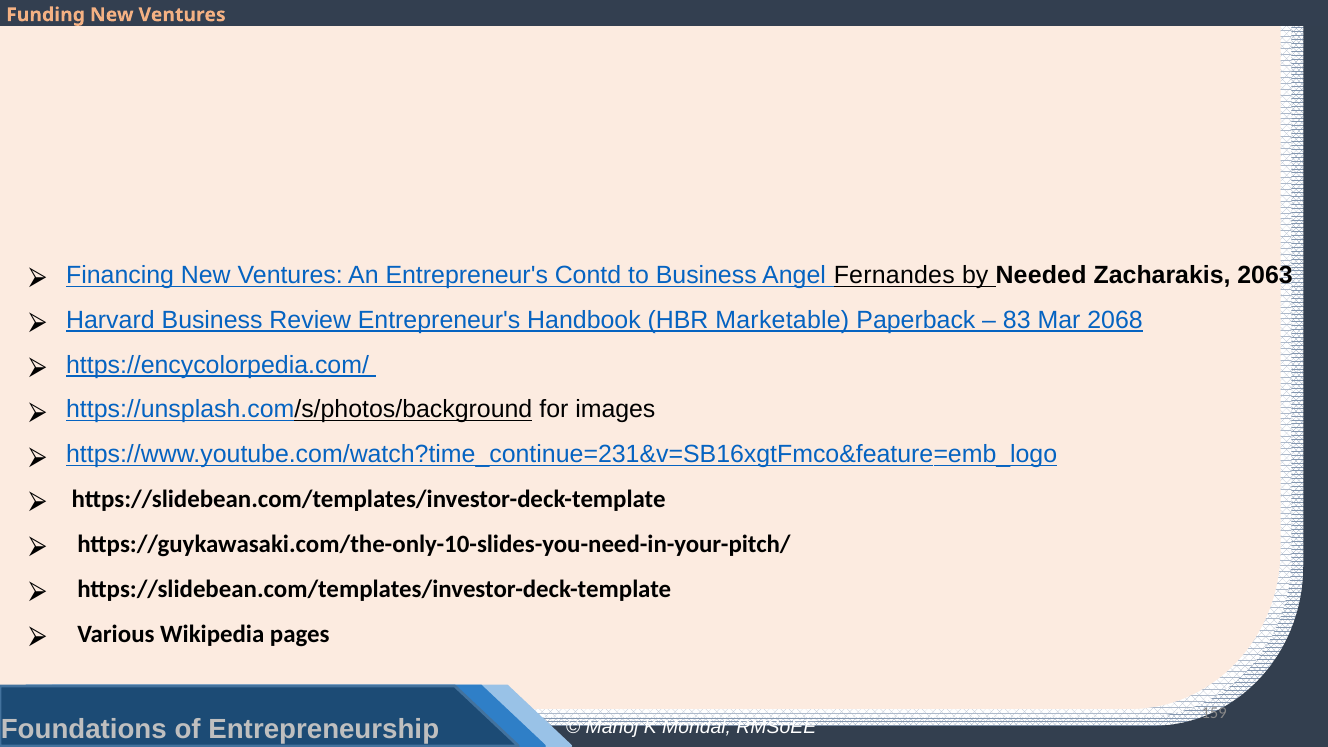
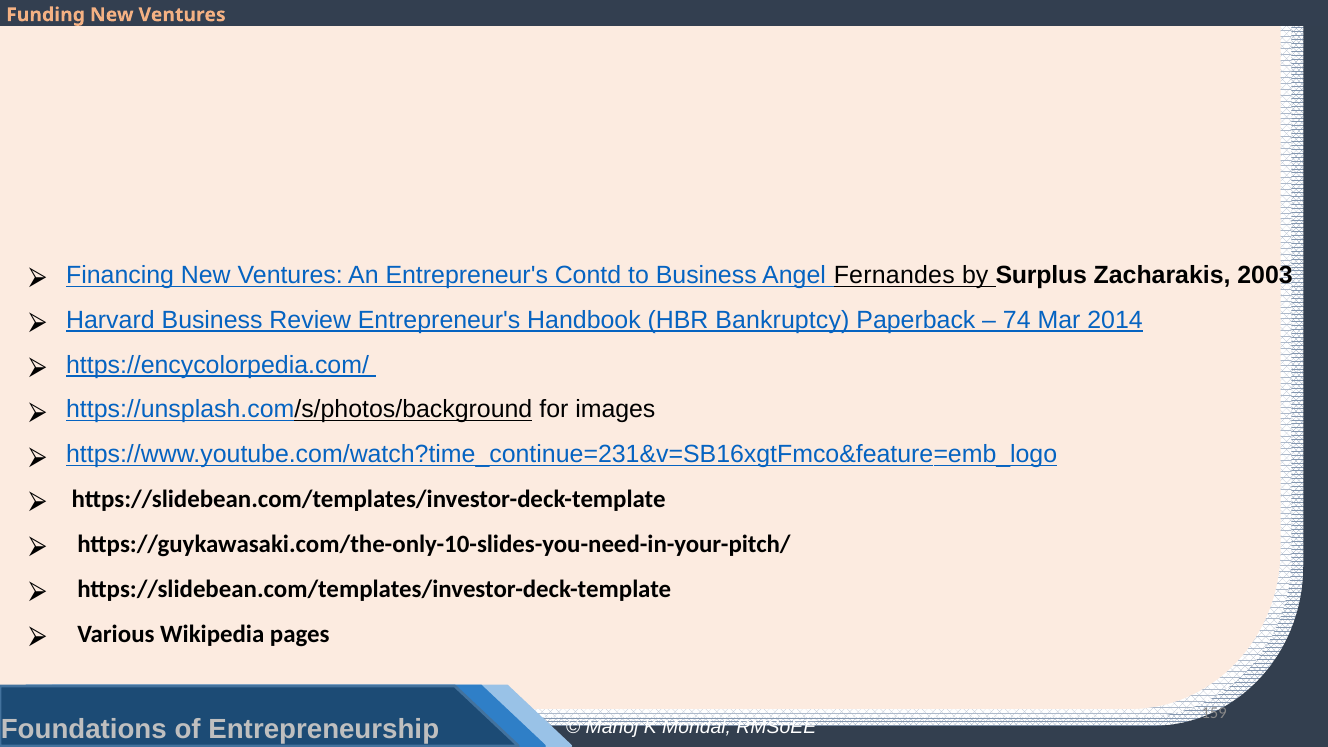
Needed: Needed -> Surplus
2063: 2063 -> 2003
Marketable: Marketable -> Bankruptcy
83: 83 -> 74
2068: 2068 -> 2014
